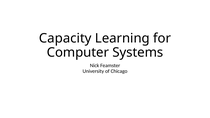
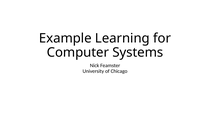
Capacity: Capacity -> Example
